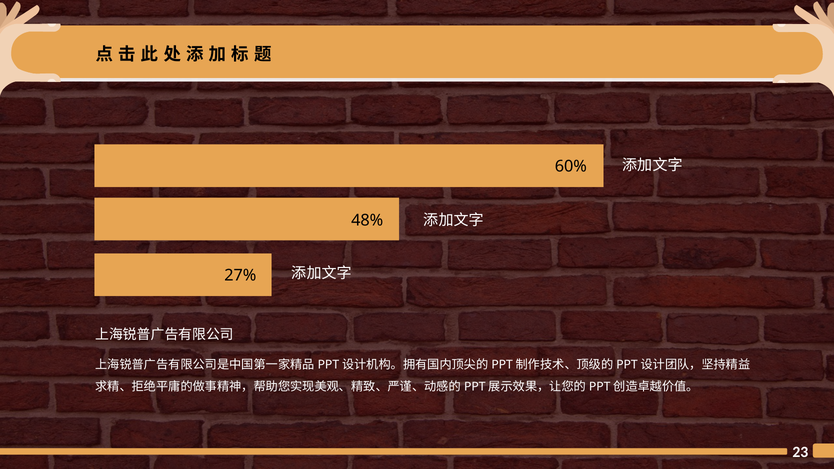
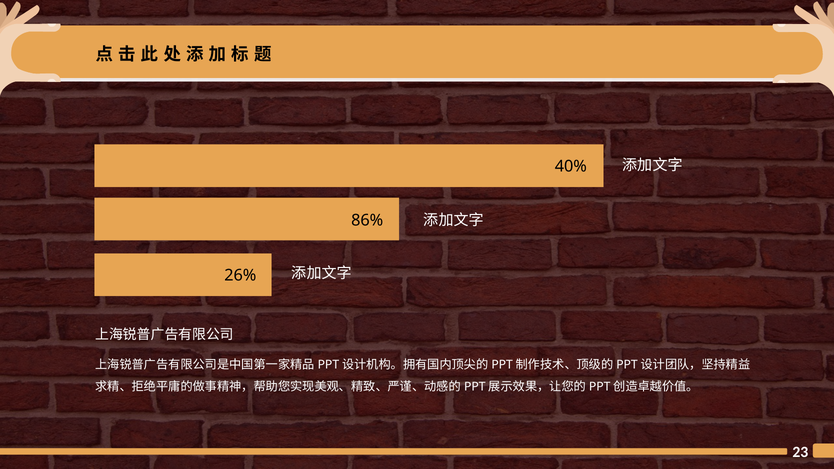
60%: 60% -> 40%
48%: 48% -> 86%
27%: 27% -> 26%
